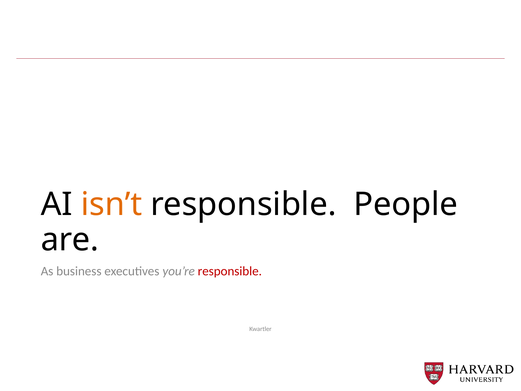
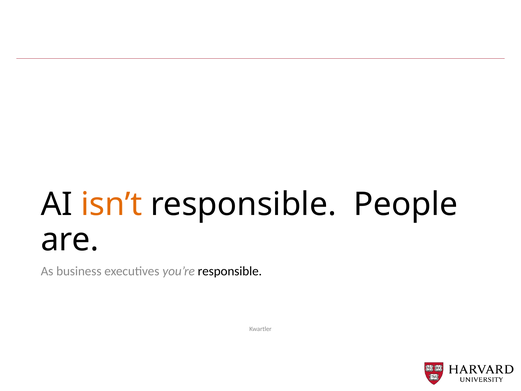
responsible at (230, 271) colour: red -> black
